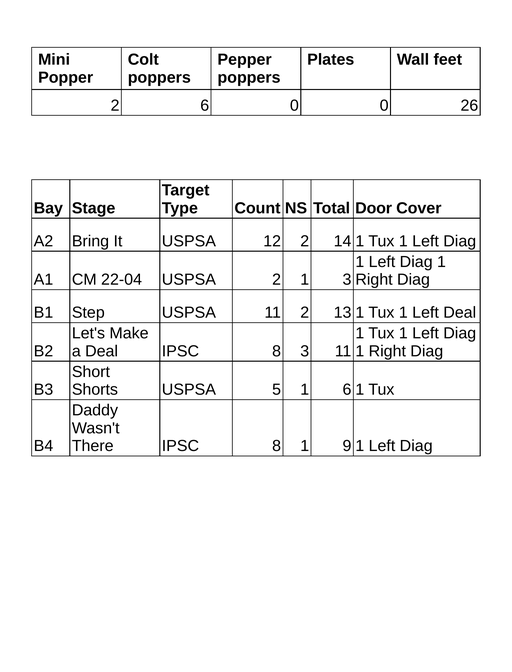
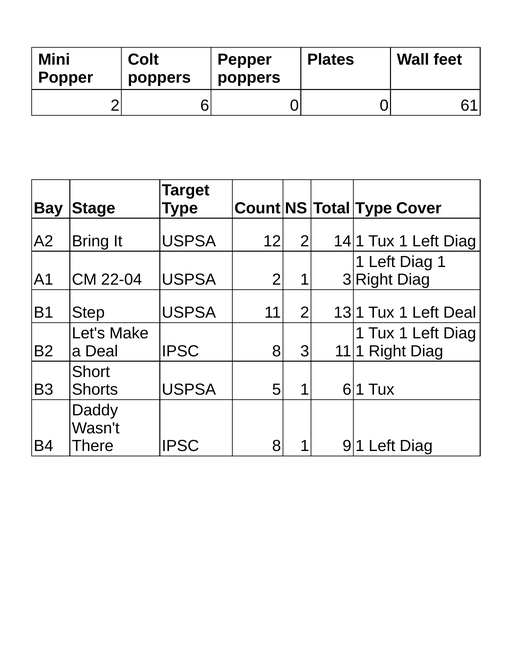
0 26: 26 -> 61
Total Door: Door -> Type
